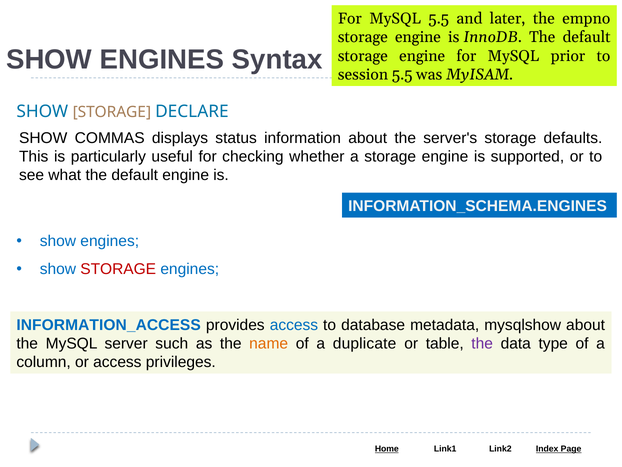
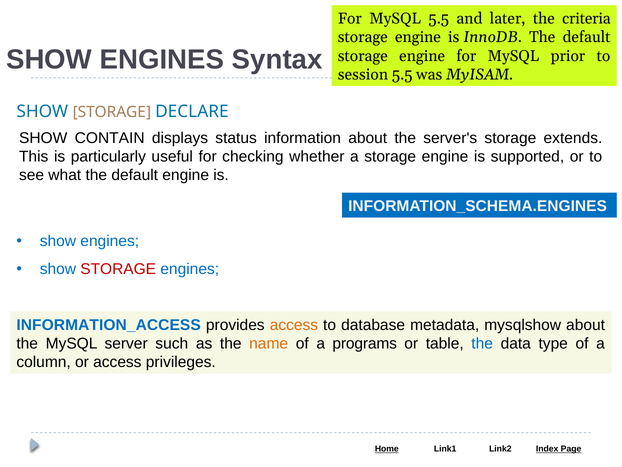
empno: empno -> criteria
COMMAS: COMMAS -> CONTAIN
defaults: defaults -> extends
access at (294, 325) colour: blue -> orange
duplicate: duplicate -> programs
the at (482, 343) colour: purple -> blue
